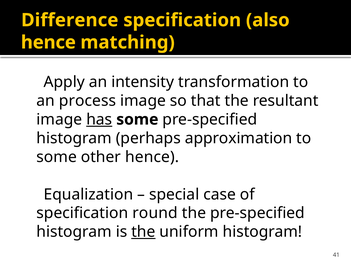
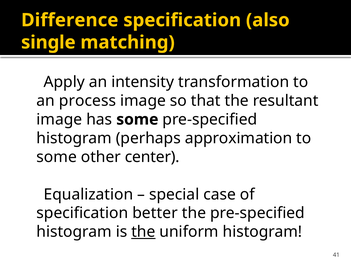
hence at (48, 42): hence -> single
has underline: present -> none
other hence: hence -> center
round: round -> better
